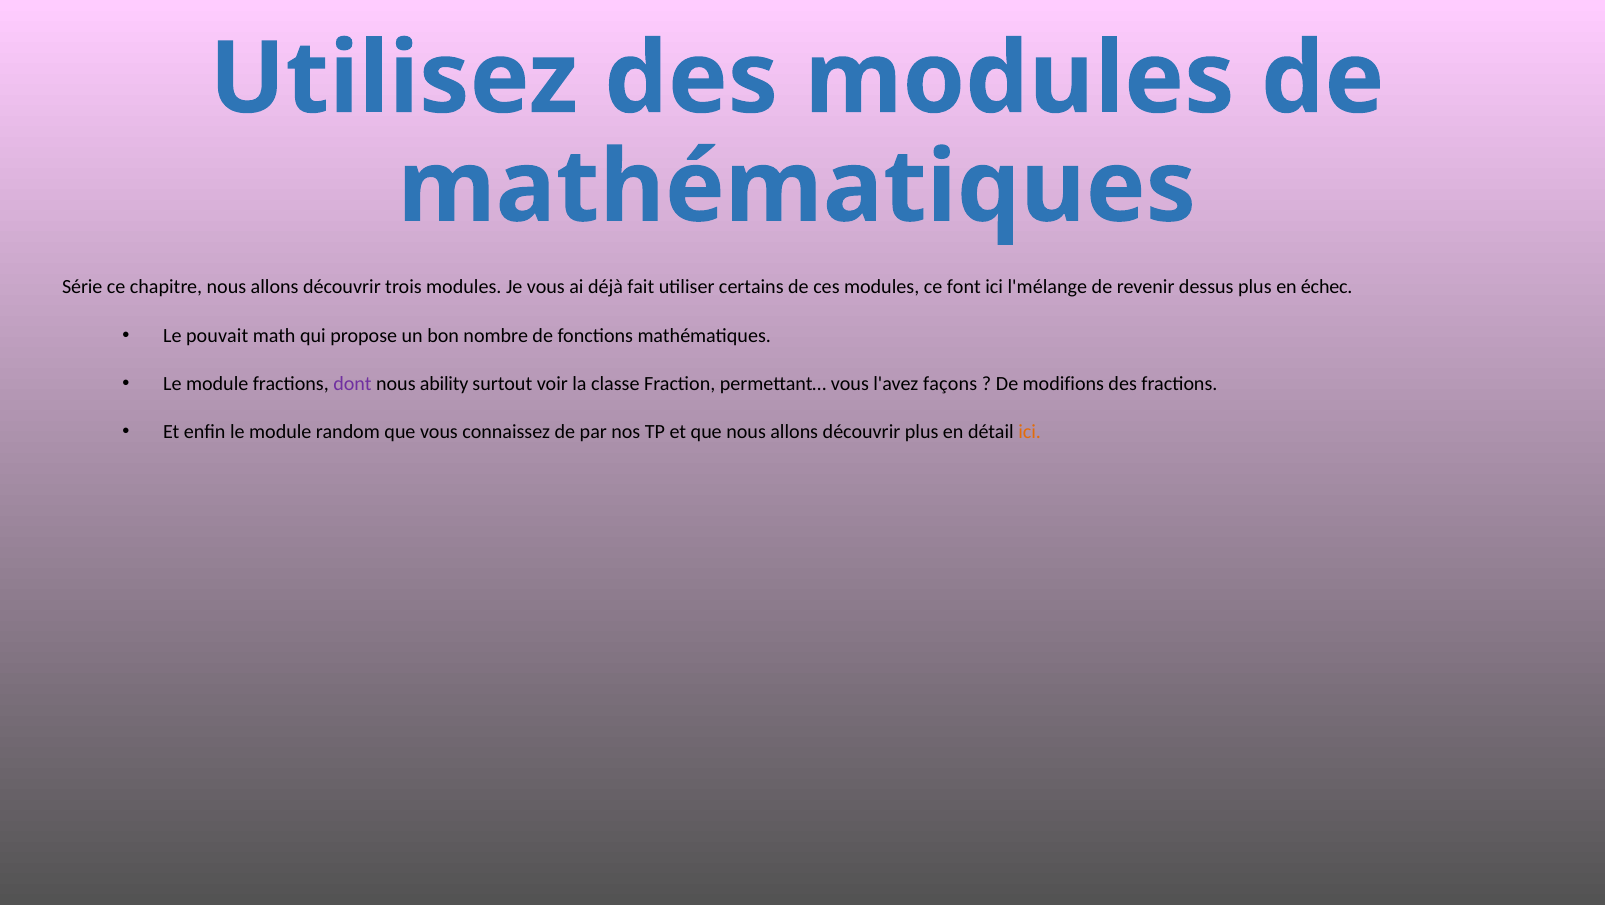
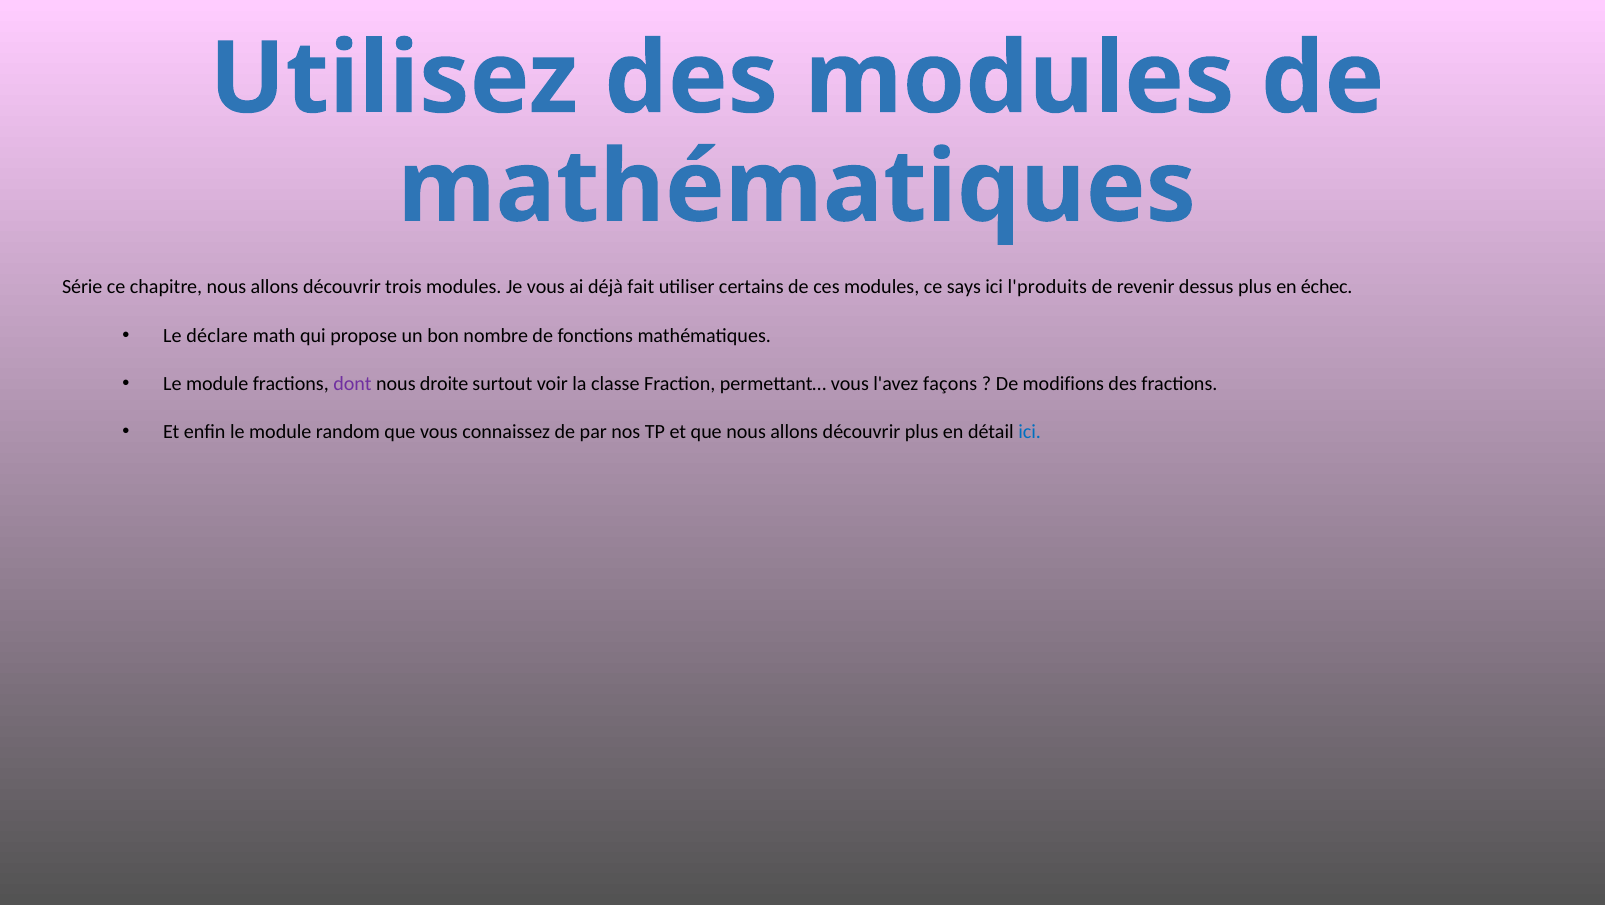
font: font -> says
l'mélange: l'mélange -> l'produits
pouvait: pouvait -> déclare
ability: ability -> droite
ici at (1030, 432) colour: orange -> blue
